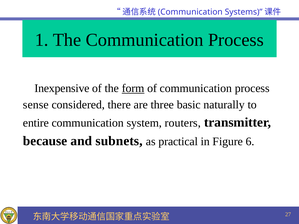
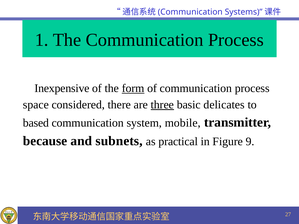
sense: sense -> space
three underline: none -> present
naturally: naturally -> delicates
entire: entire -> based
routers: routers -> mobile
6: 6 -> 9
